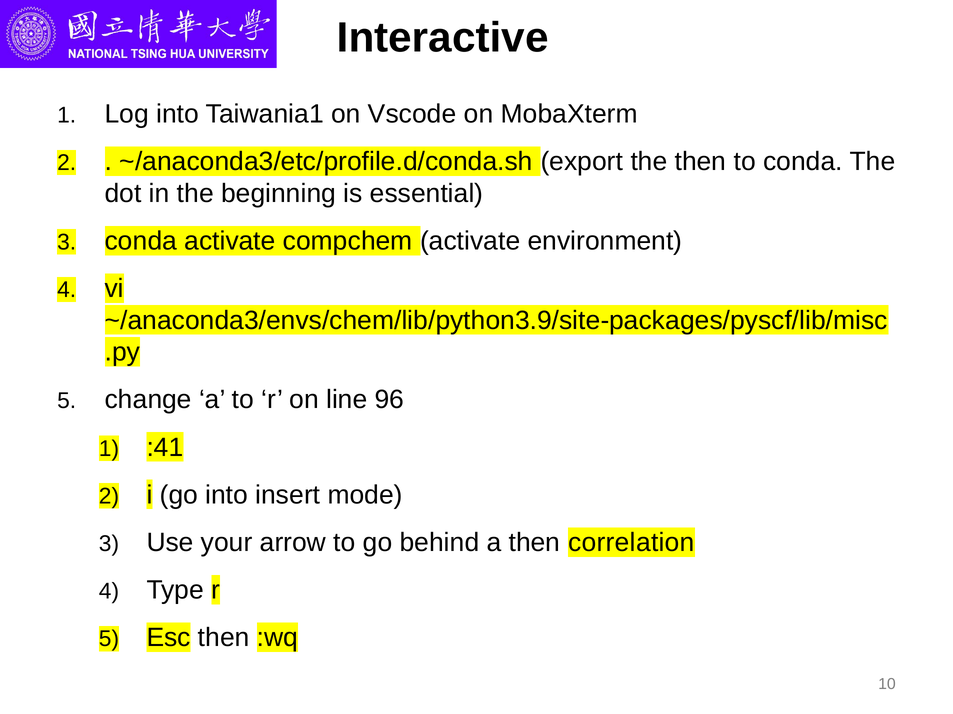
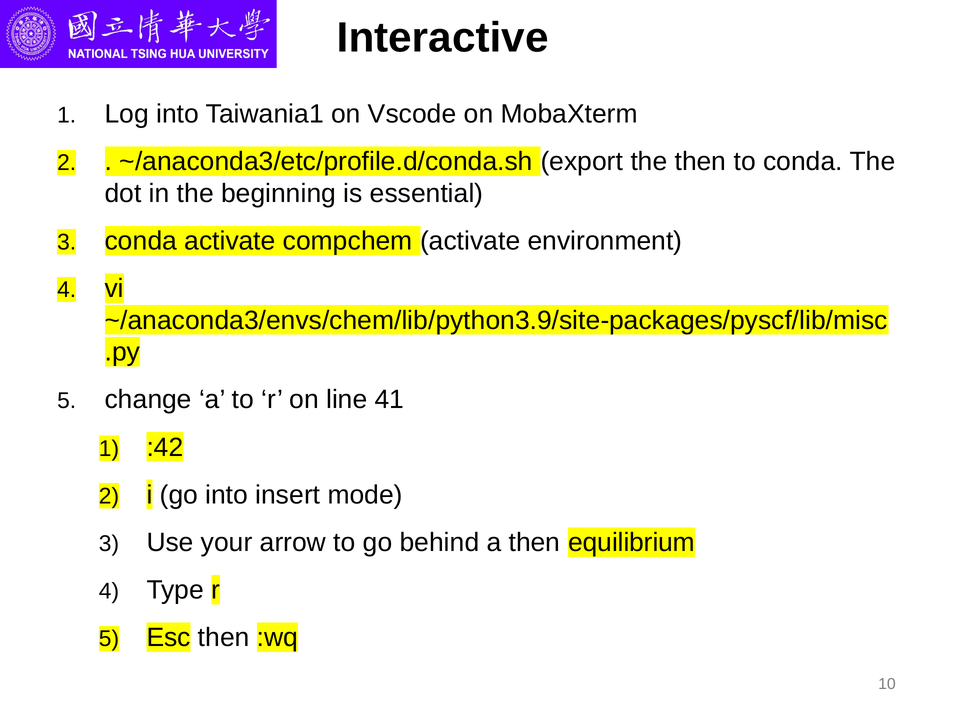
96: 96 -> 41
:41: :41 -> :42
correlation: correlation -> equilibrium
